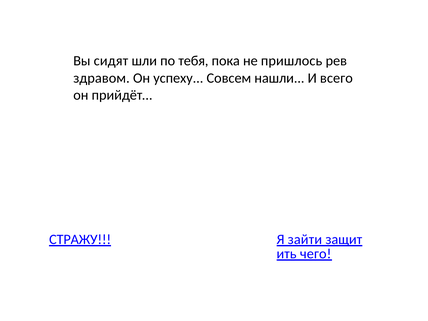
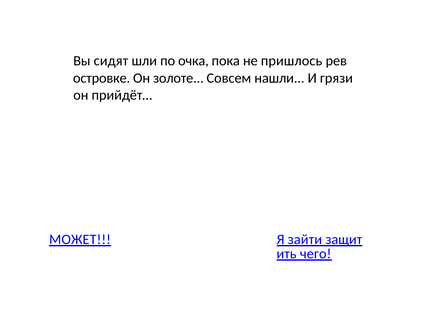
тебя: тебя -> очка
здравом: здравом -> островке
успеху: успеху -> золоте
всего: всего -> грязи
СТРАЖУ: СТРАЖУ -> МОЖЕТ
